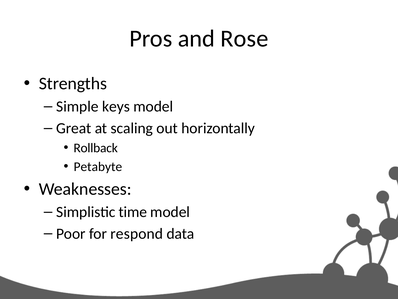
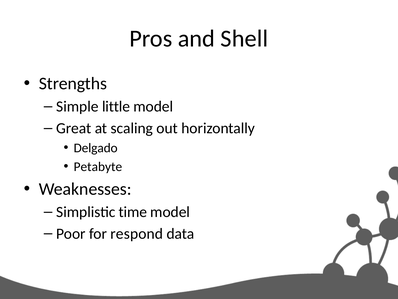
Rose: Rose -> Shell
keys: keys -> little
Rollback: Rollback -> Delgado
